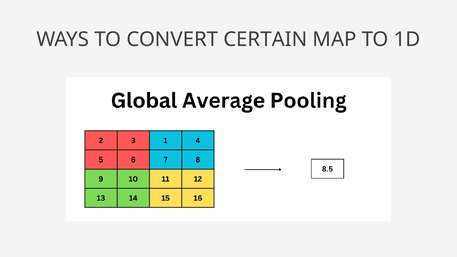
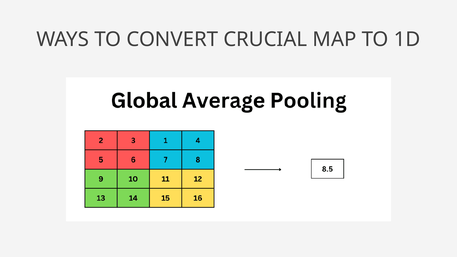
CERTAIN: CERTAIN -> CRUCIAL
